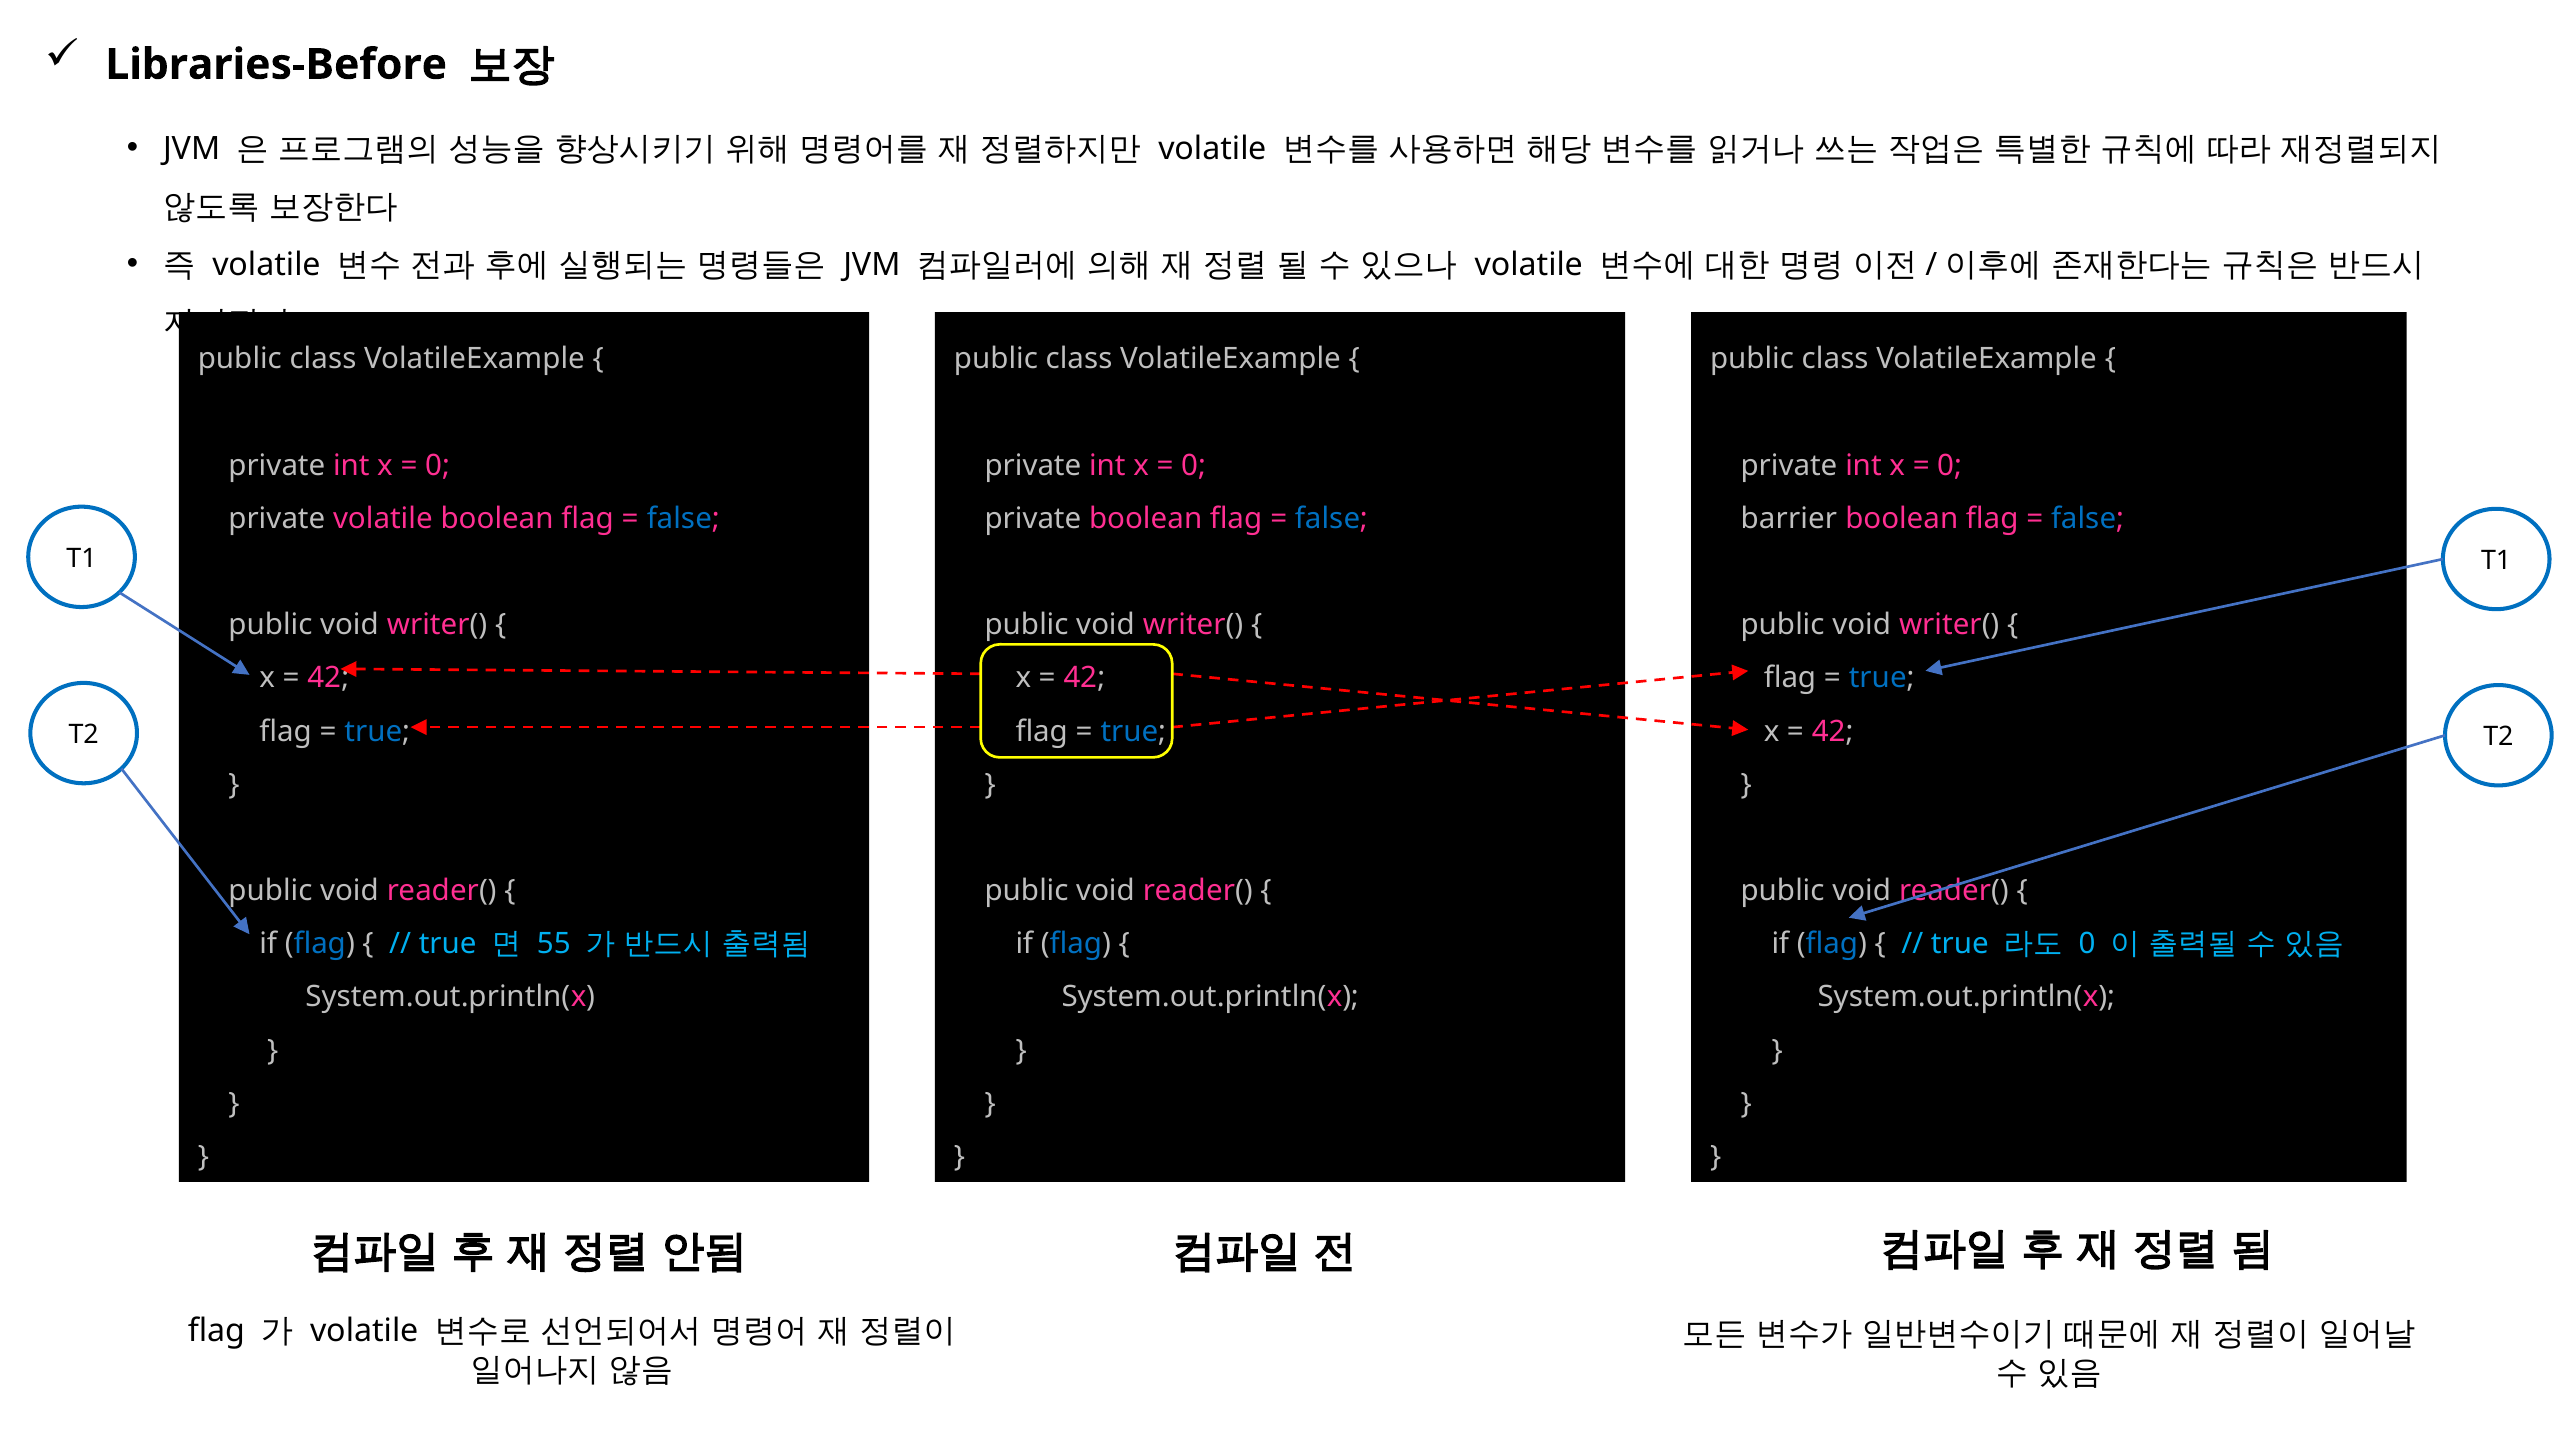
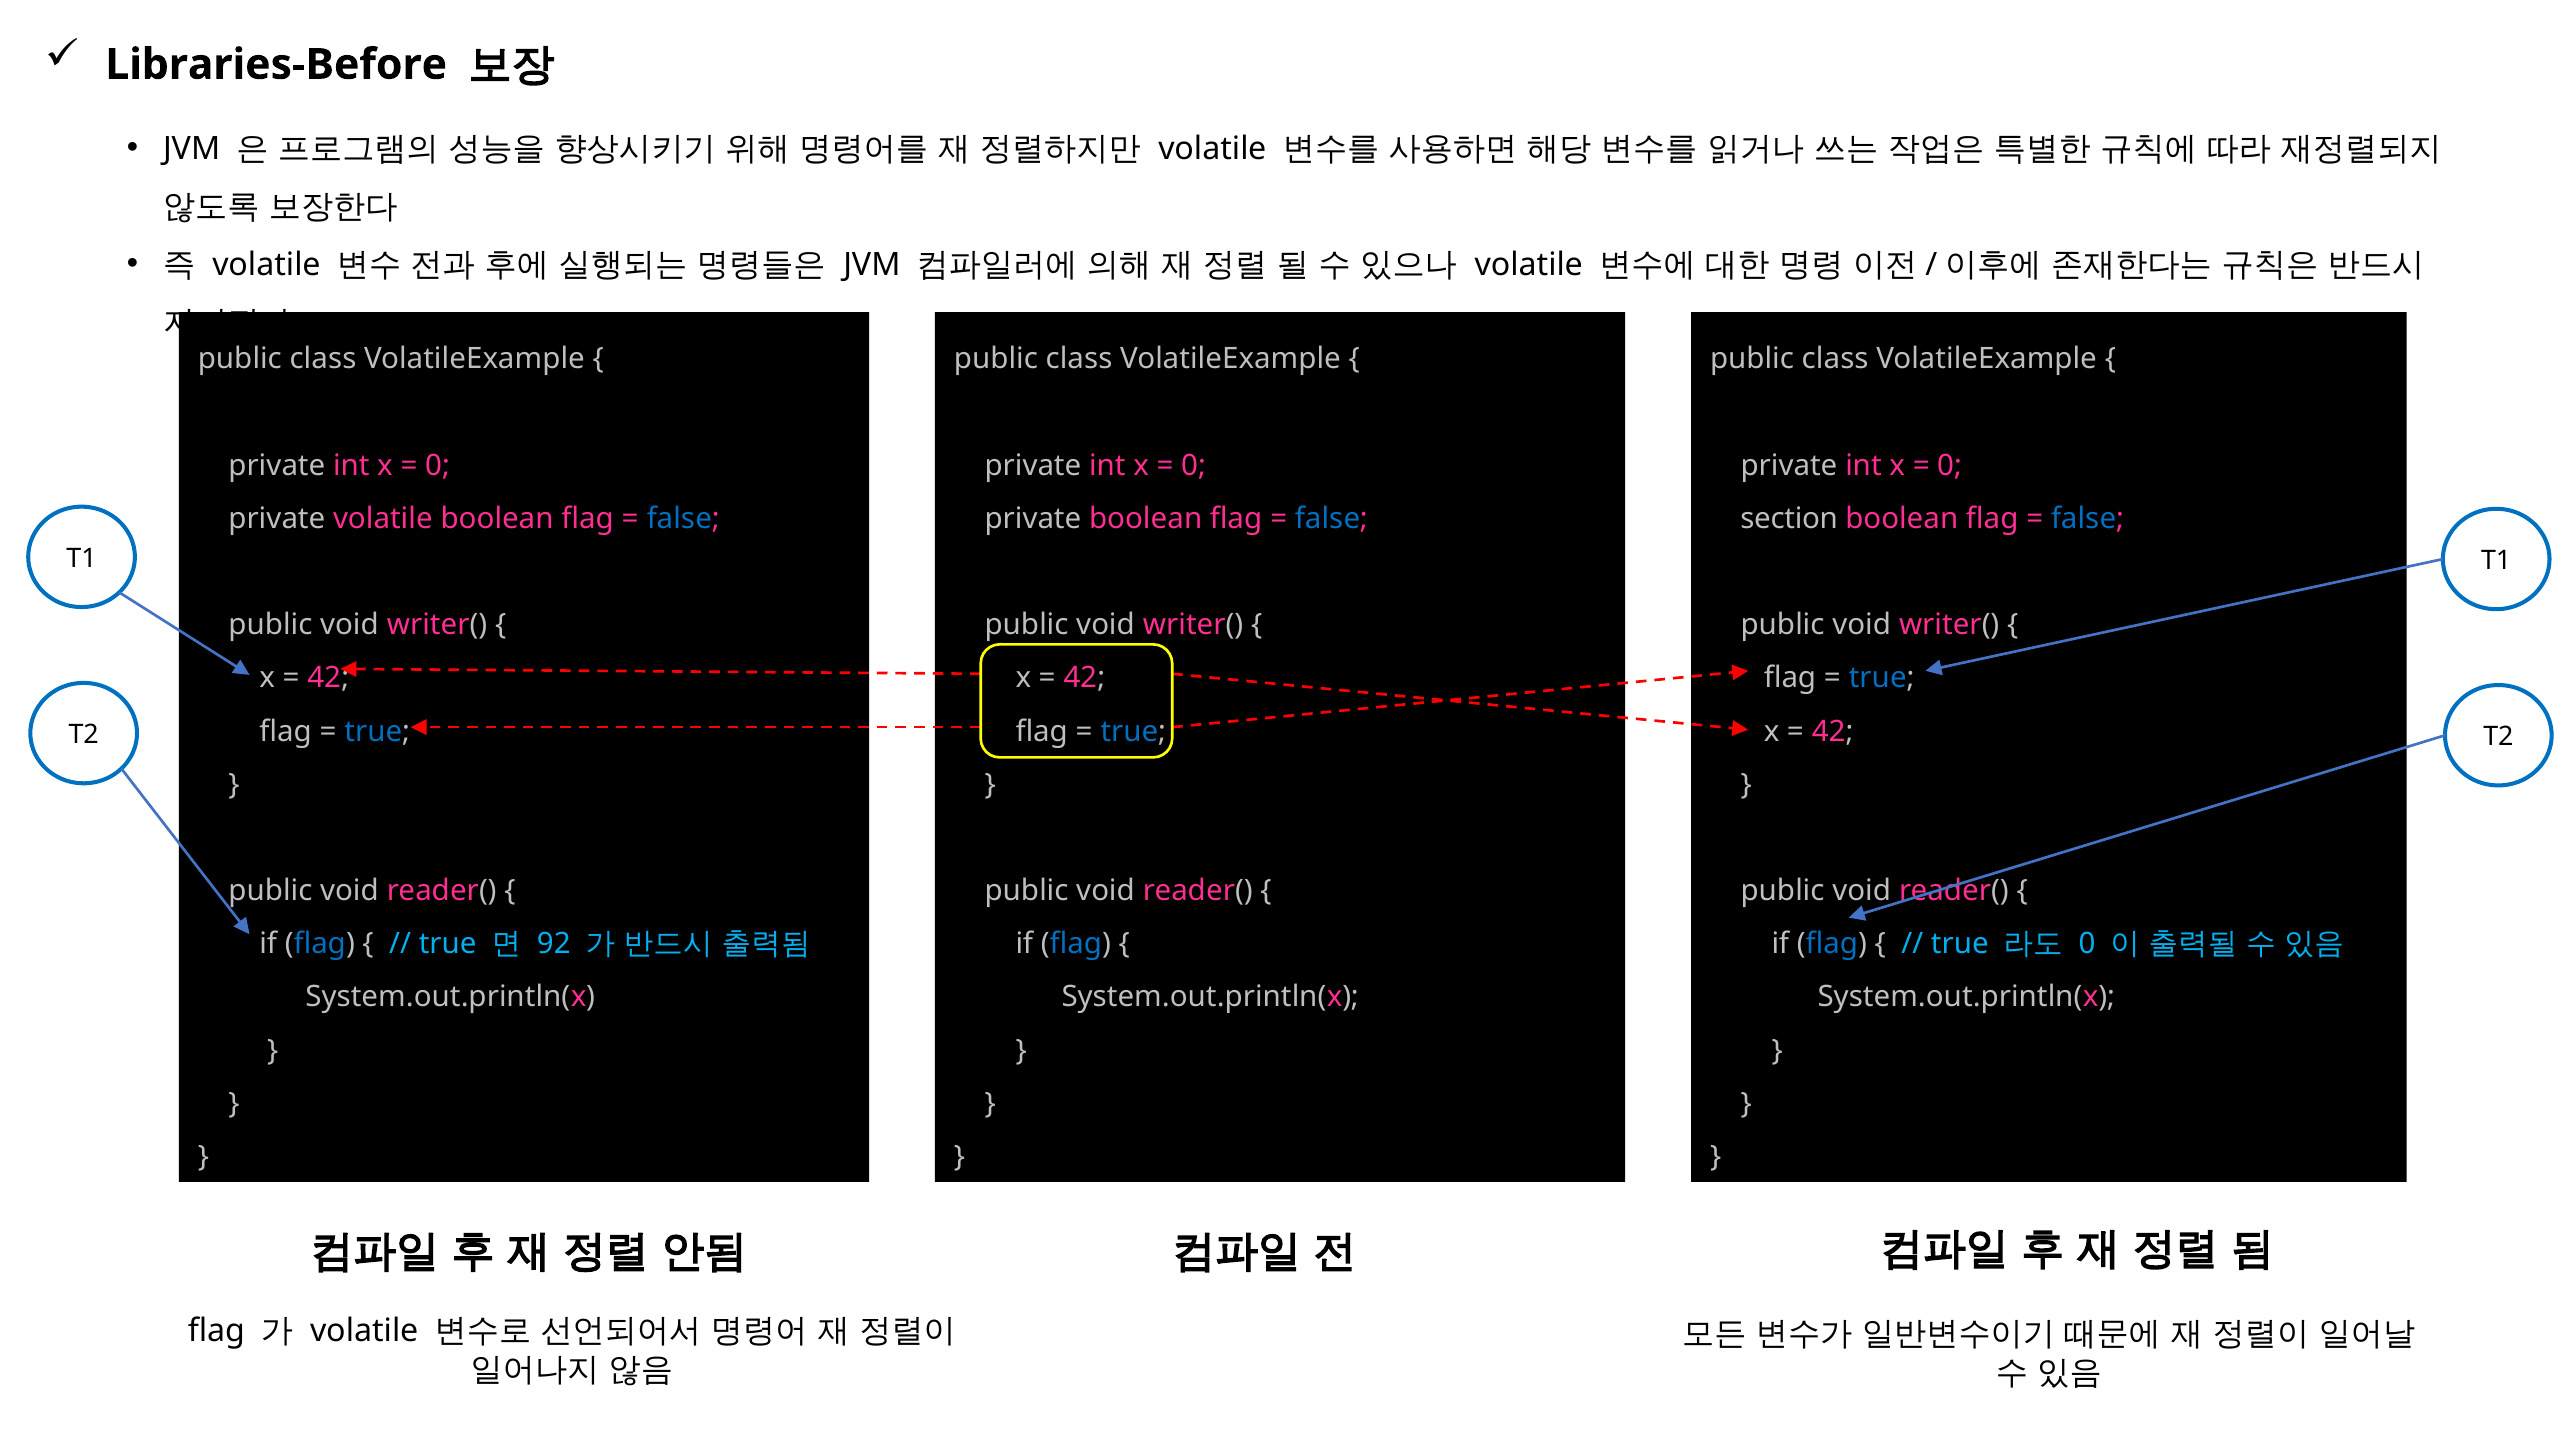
barrier: barrier -> section
55: 55 -> 92
